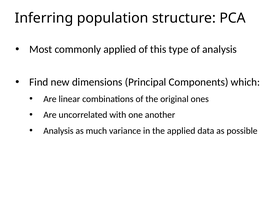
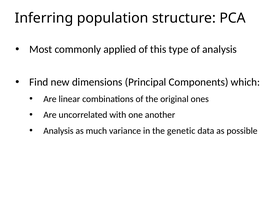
the applied: applied -> genetic
